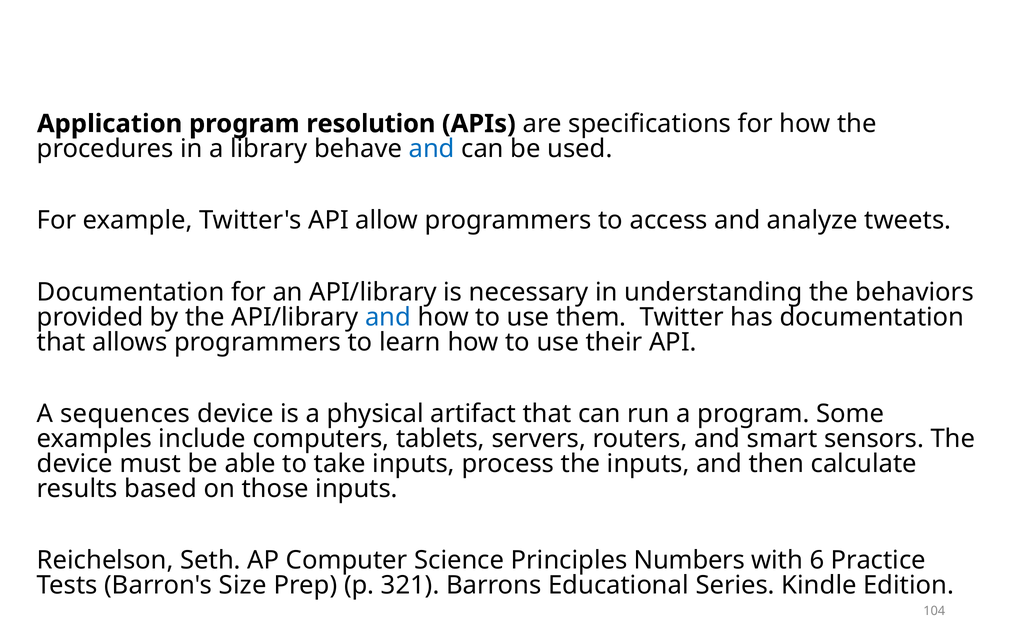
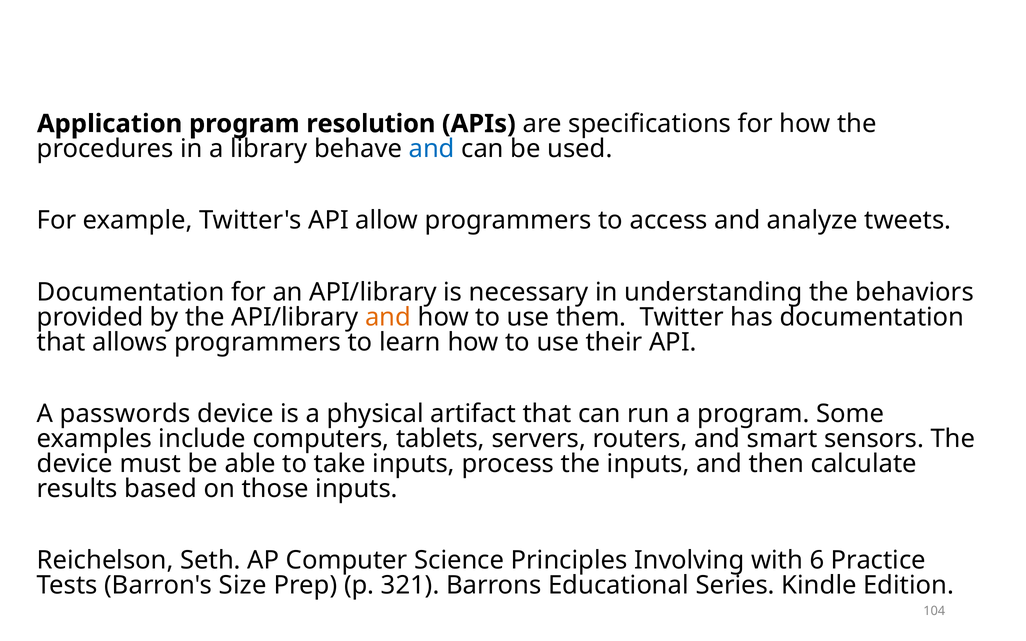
and at (388, 317) colour: blue -> orange
sequences: sequences -> passwords
Numbers: Numbers -> Involving
